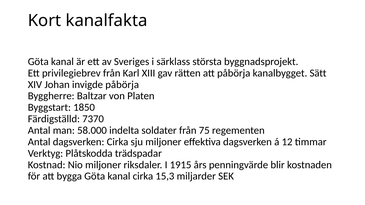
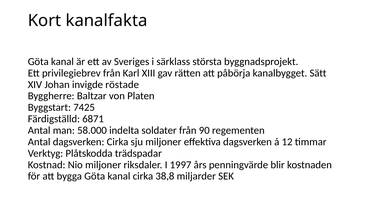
invigde påbörja: påbörja -> röstade
1850: 1850 -> 7425
7370: 7370 -> 6871
75: 75 -> 90
1915: 1915 -> 1997
15,3: 15,3 -> 38,8
